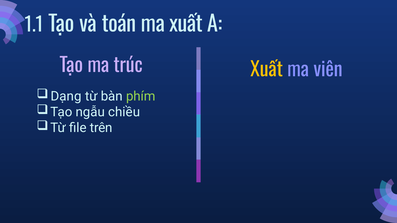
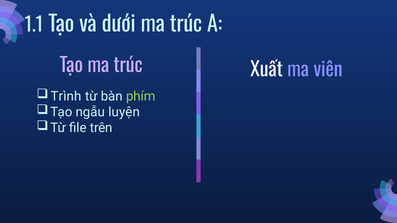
toán: toán -> dưới
xuất at (186, 24): xuất -> trúc
Xuất at (267, 70) colour: yellow -> white
Dạng: Dạng -> Trình
chiều: chiều -> luyện
